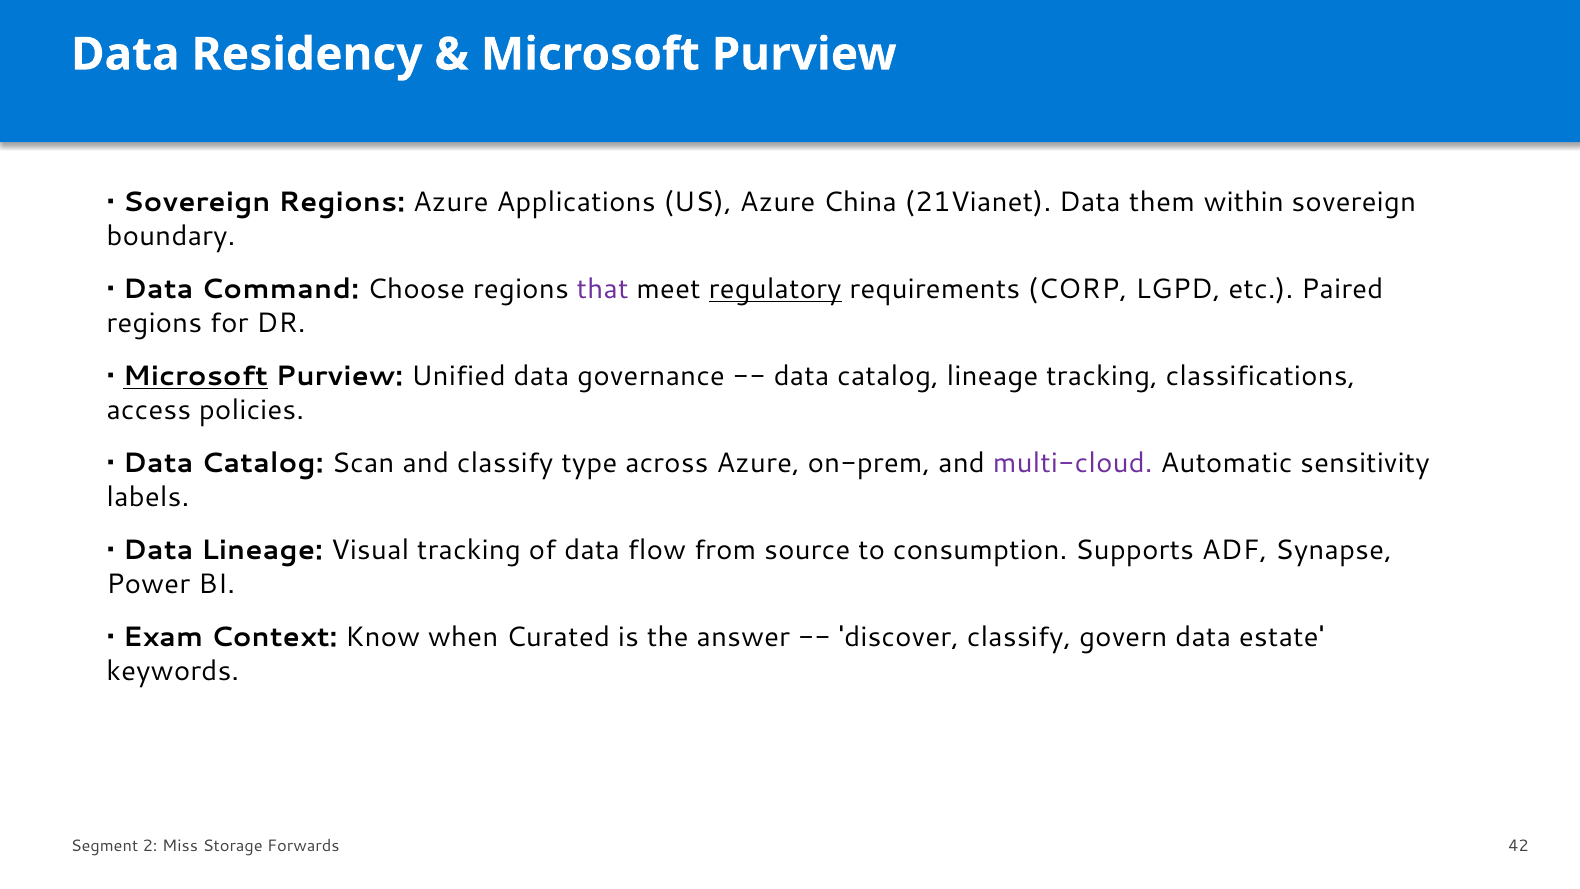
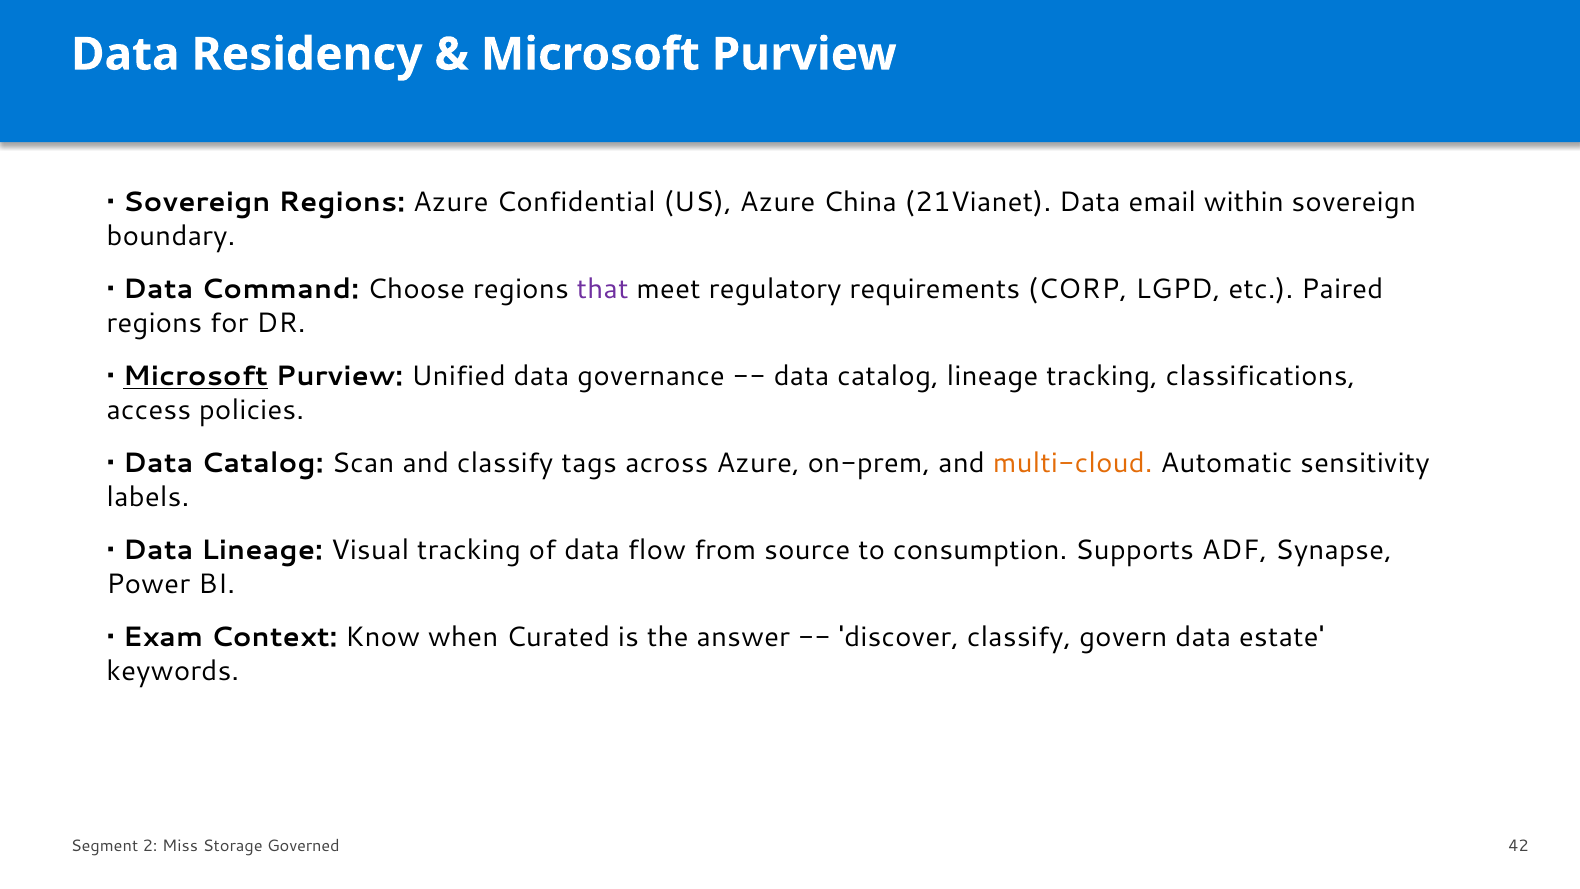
Applications: Applications -> Confidential
them: them -> email
regulatory underline: present -> none
type: type -> tags
multi-cloud colour: purple -> orange
Forwards: Forwards -> Governed
